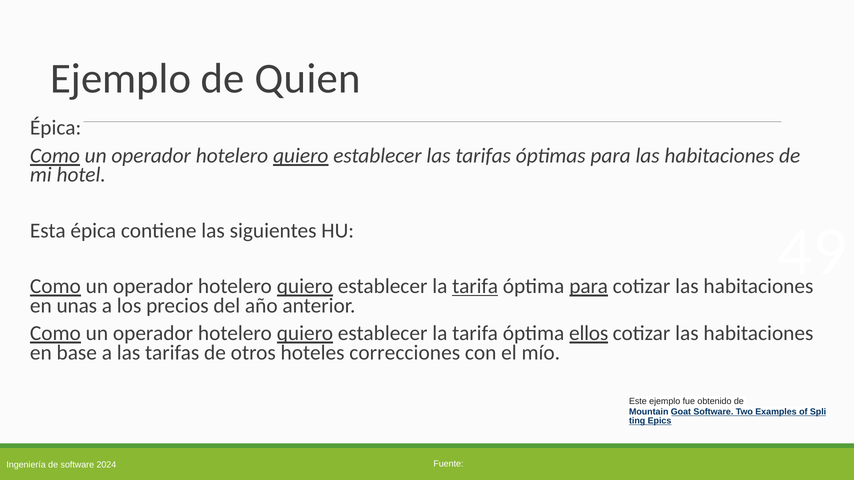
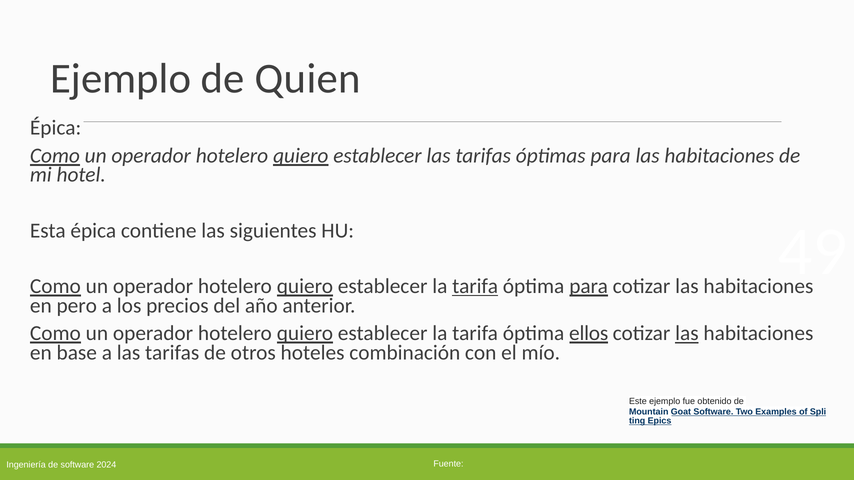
unas: unas -> pero
las at (687, 334) underline: none -> present
correcciones: correcciones -> combinación
